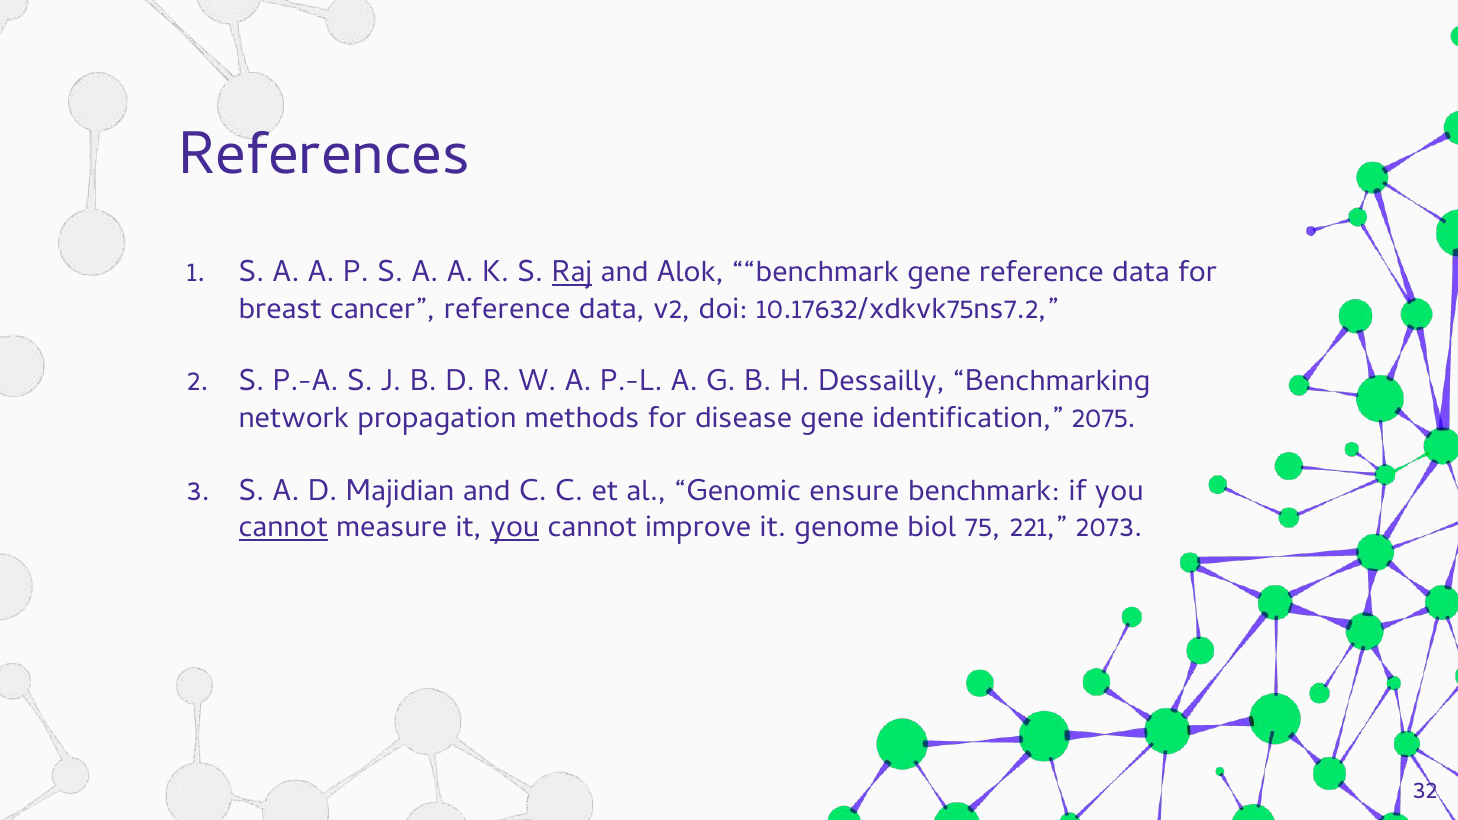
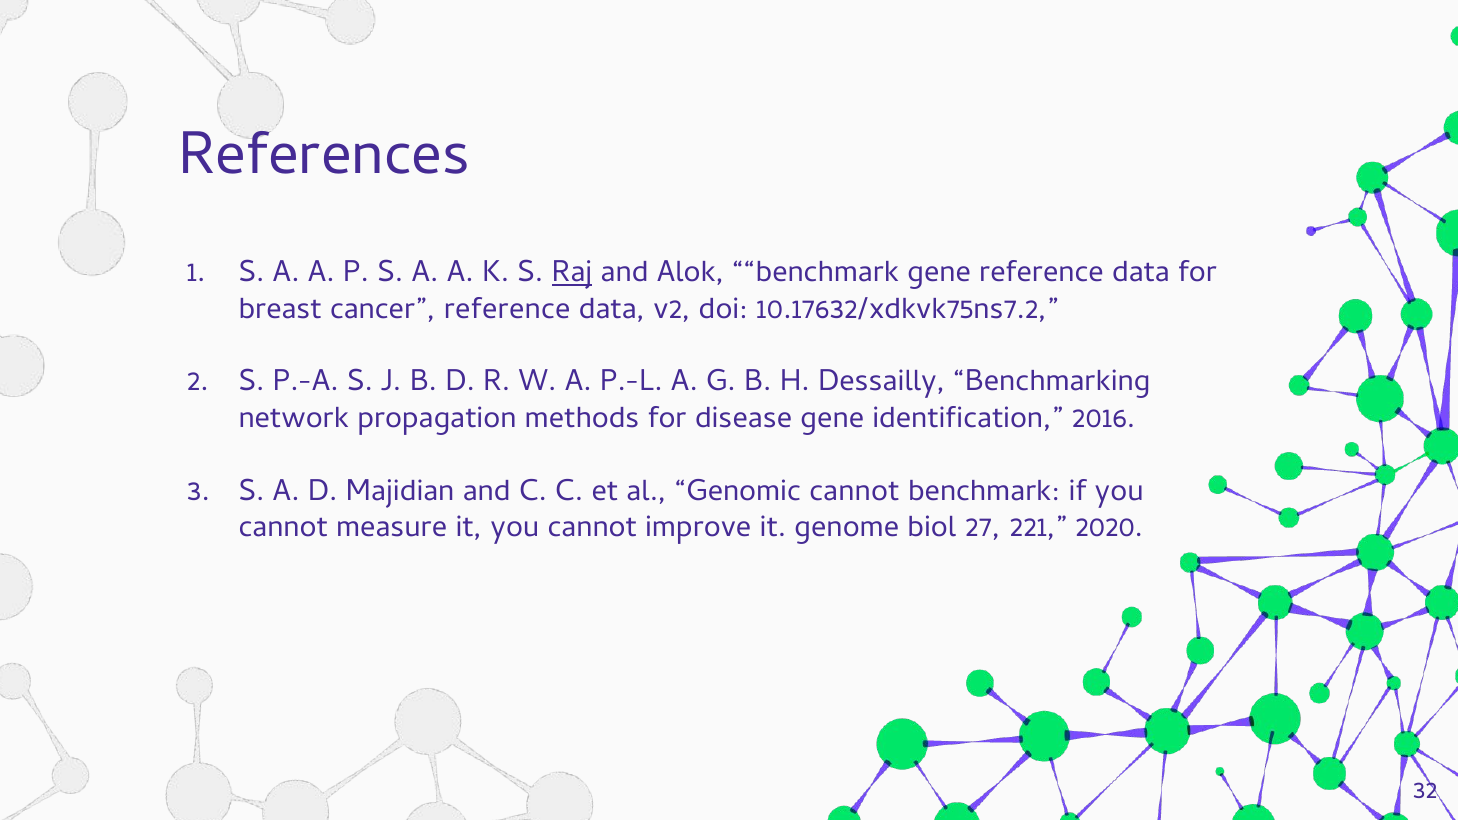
2075: 2075 -> 2016
Genomic ensure: ensure -> cannot
cannot at (283, 527) underline: present -> none
you at (515, 527) underline: present -> none
75: 75 -> 27
2073: 2073 -> 2020
